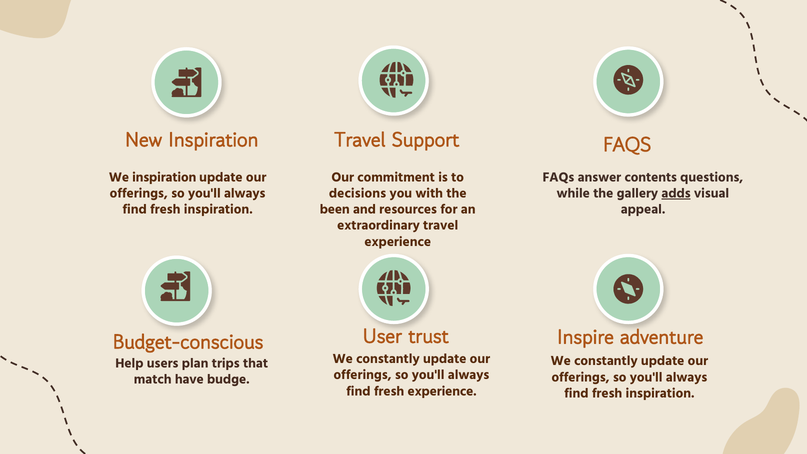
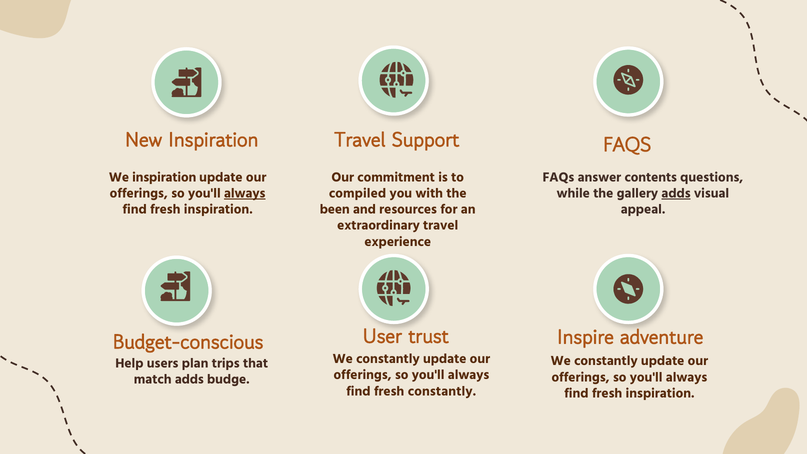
always at (245, 193) underline: none -> present
decisions: decisions -> compiled
match have: have -> adds
fresh experience: experience -> constantly
